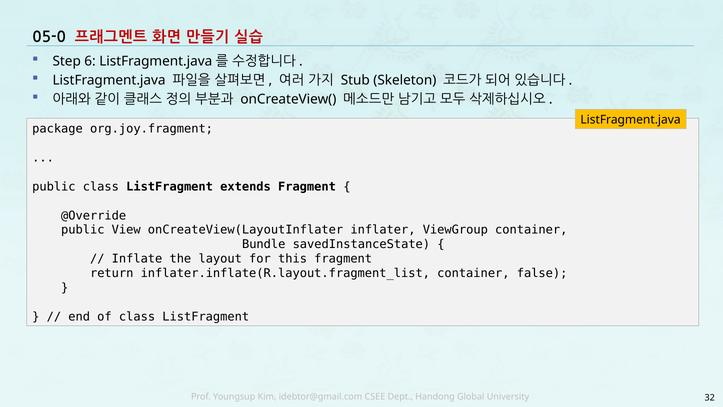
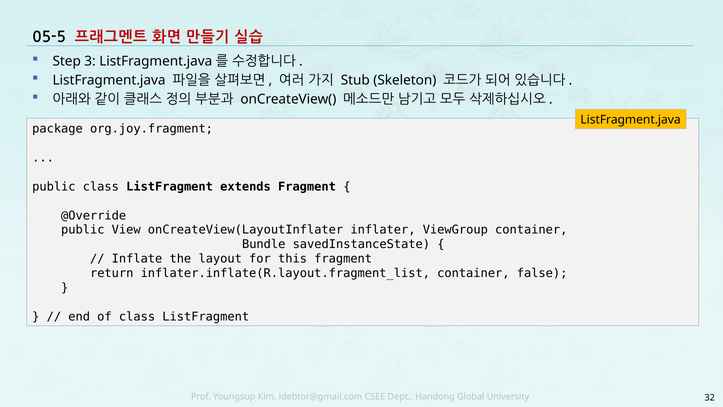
05-0: 05-0 -> 05-5
6: 6 -> 3
